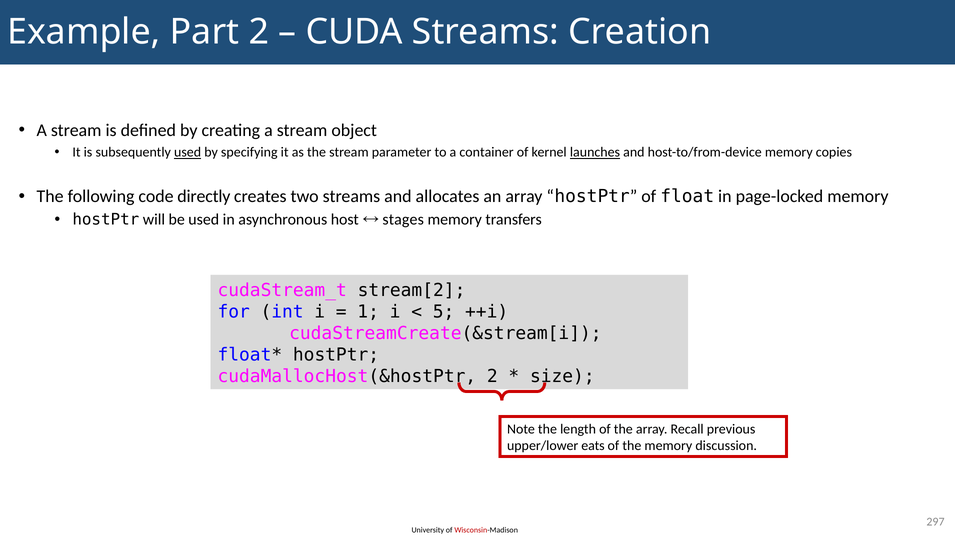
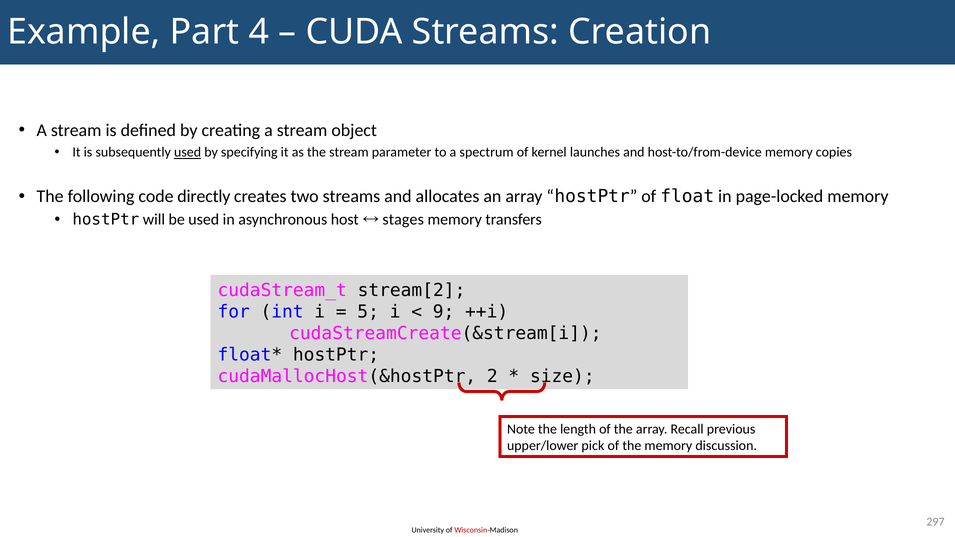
Part 2: 2 -> 4
container: container -> spectrum
launches underline: present -> none
1: 1 -> 5
5: 5 -> 9
eats: eats -> pick
